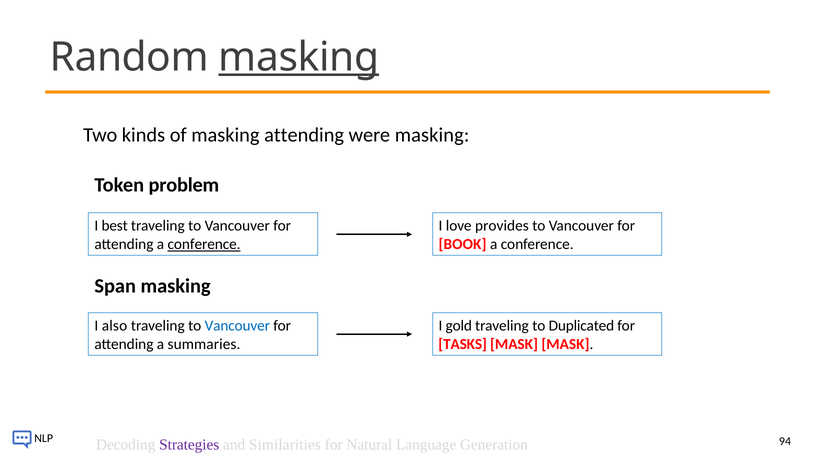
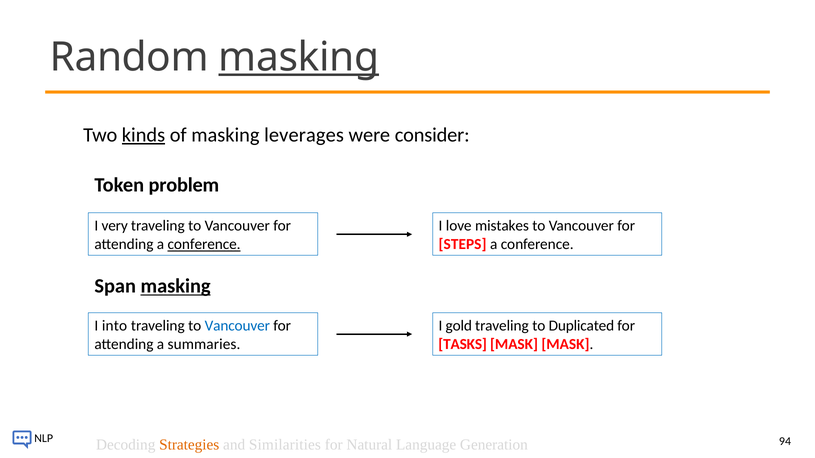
kinds underline: none -> present
masking attending: attending -> leverages
were masking: masking -> consider
best: best -> very
provides: provides -> mistakes
BOOK: BOOK -> STEPS
masking at (176, 287) underline: none -> present
also: also -> into
Strategies colour: purple -> orange
